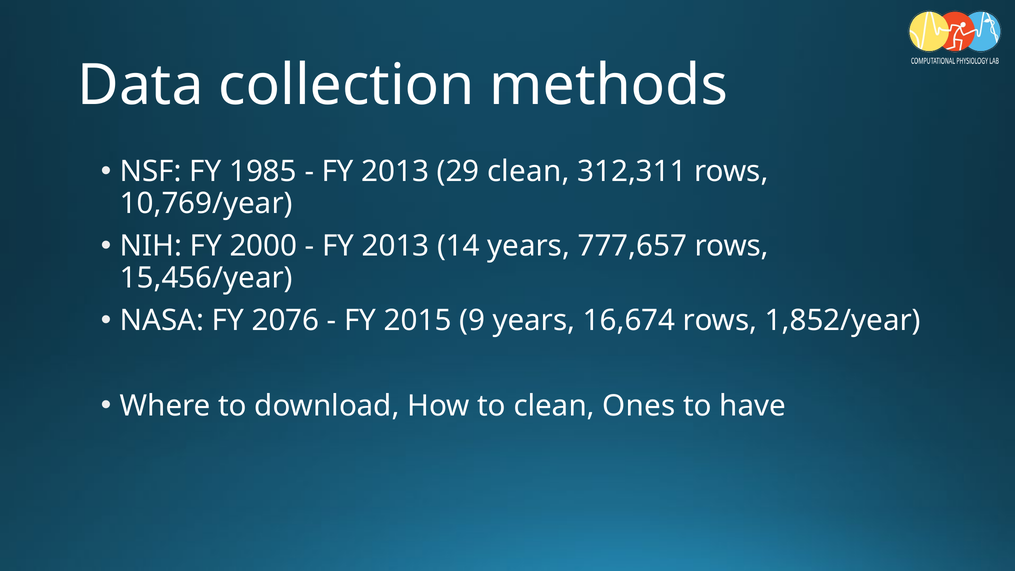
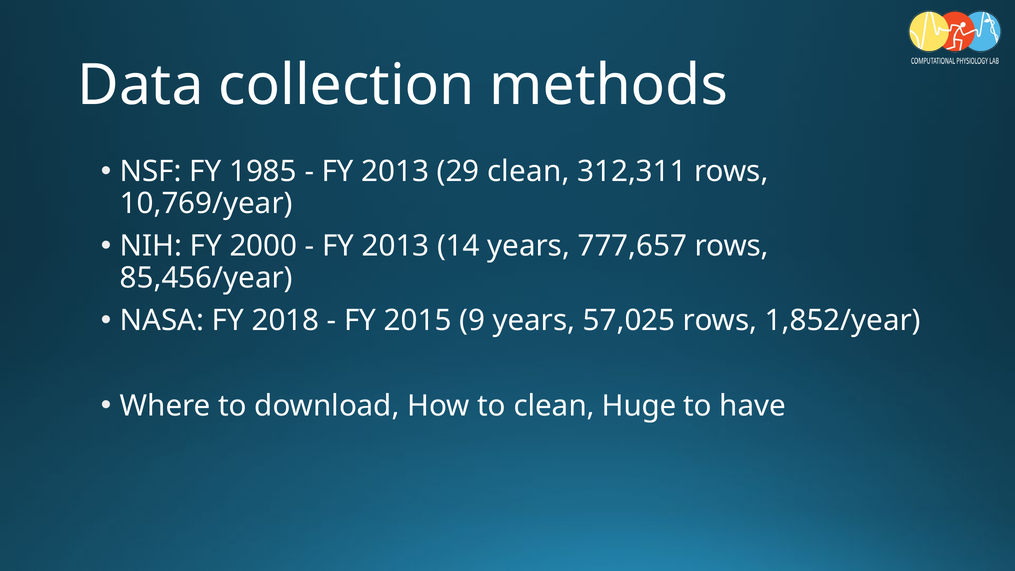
15,456/year: 15,456/year -> 85,456/year
2076: 2076 -> 2018
16,674: 16,674 -> 57,025
Ones: Ones -> Huge
